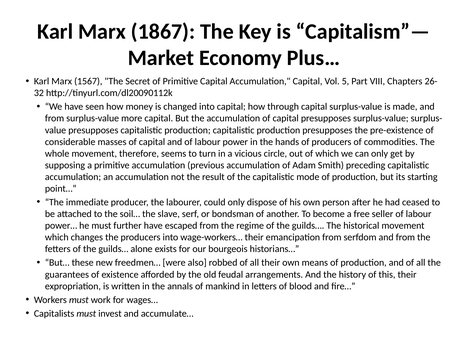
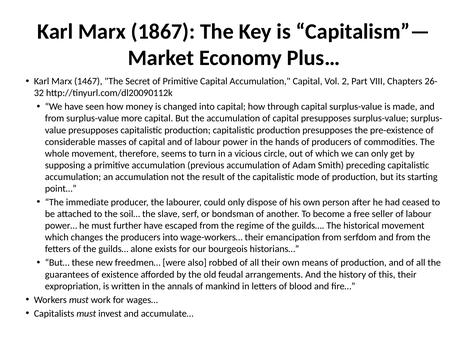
1567: 1567 -> 1467
5: 5 -> 2
